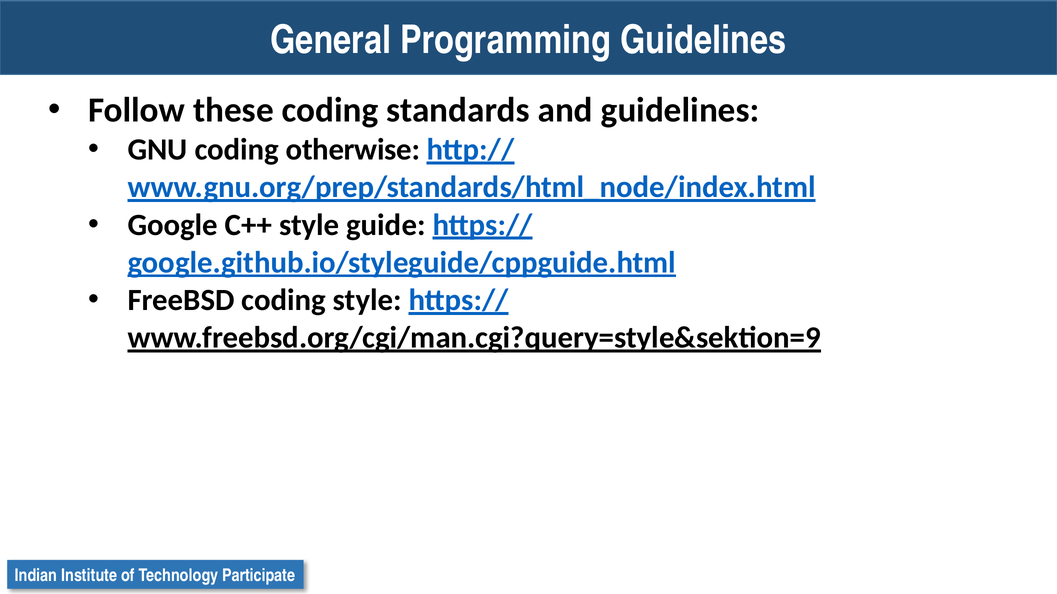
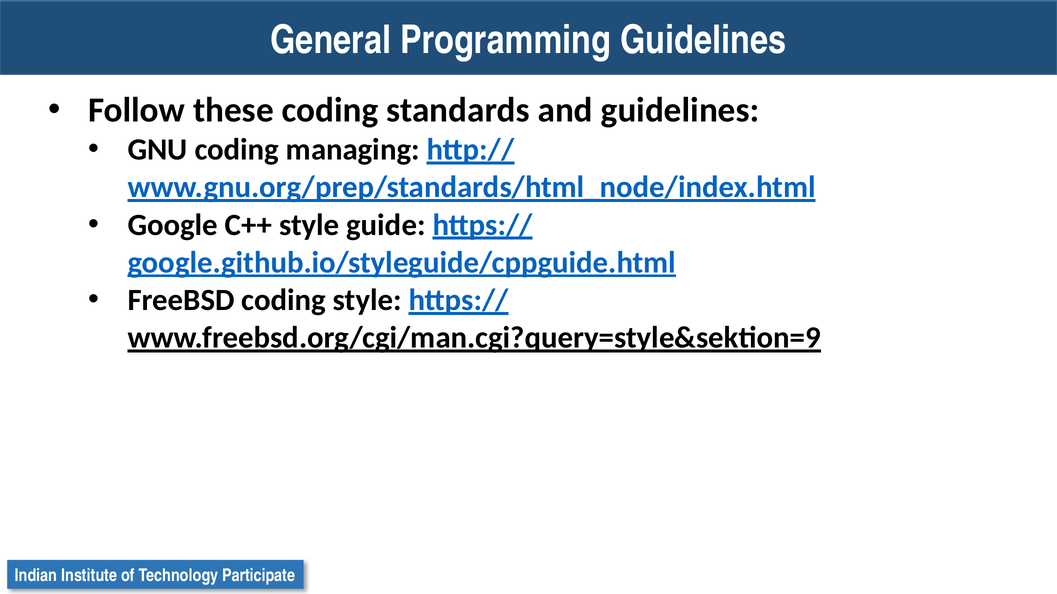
otherwise: otherwise -> managing
